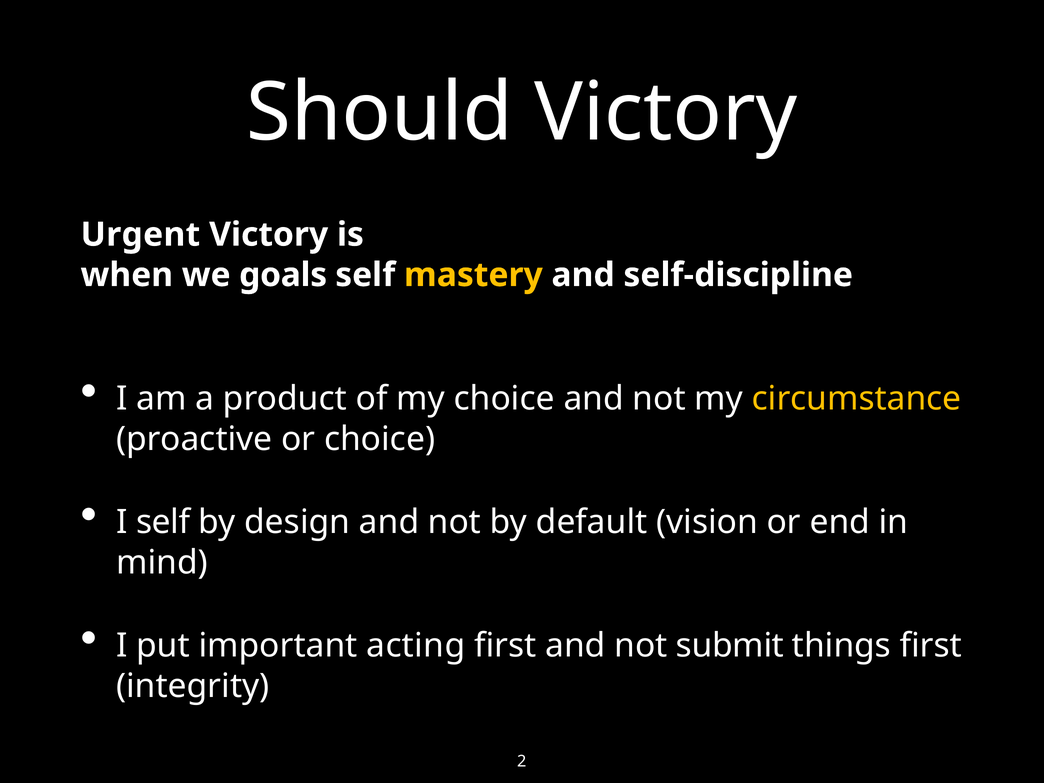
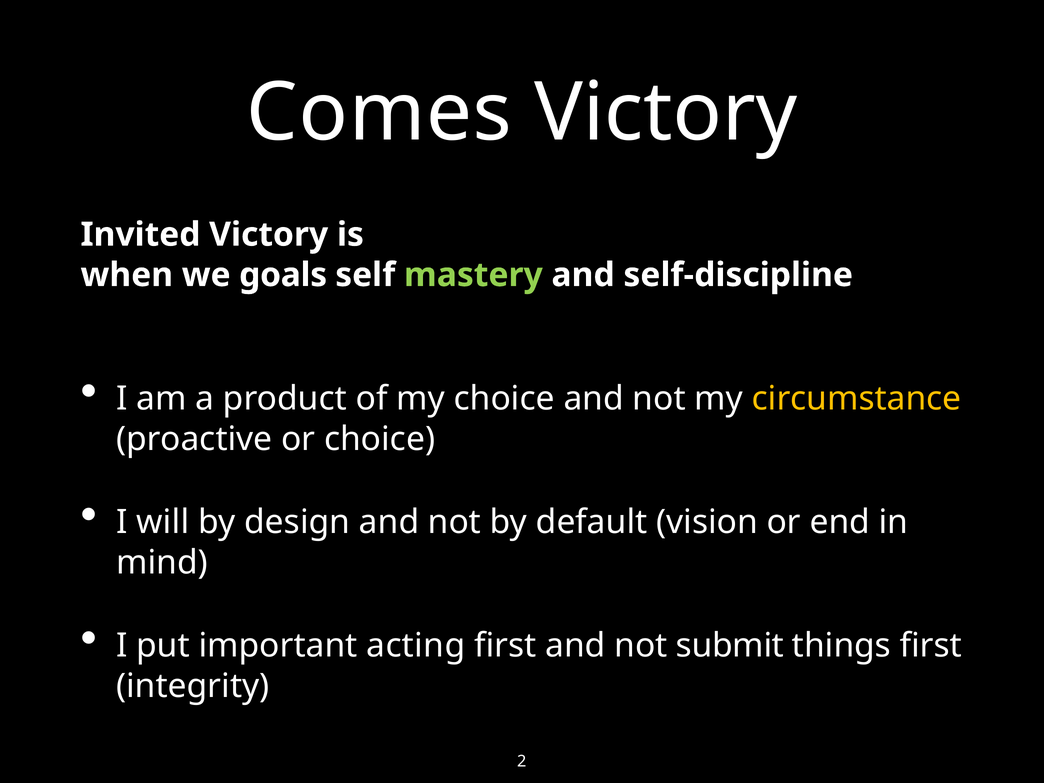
Should: Should -> Comes
Urgent: Urgent -> Invited
mastery colour: yellow -> light green
I self: self -> will
